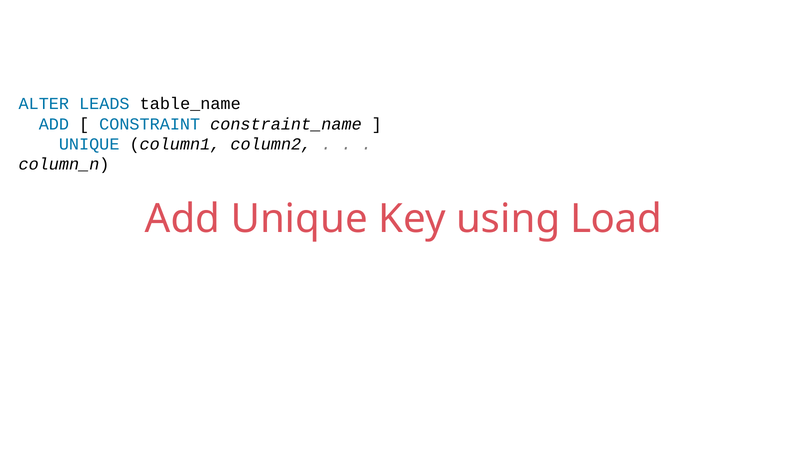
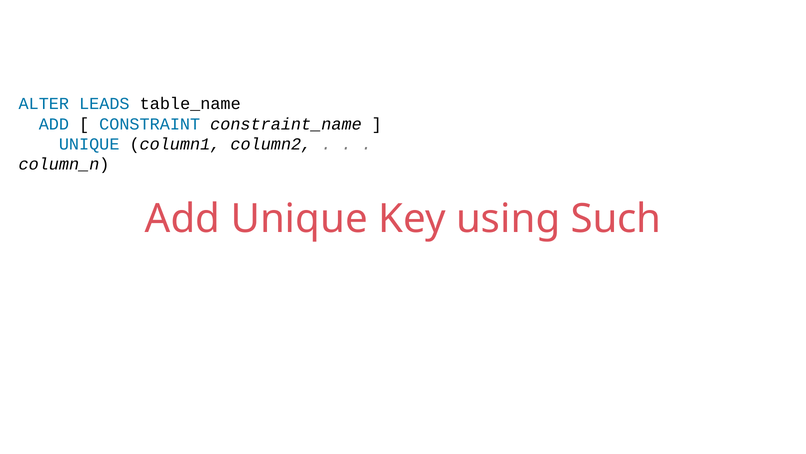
Load: Load -> Such
